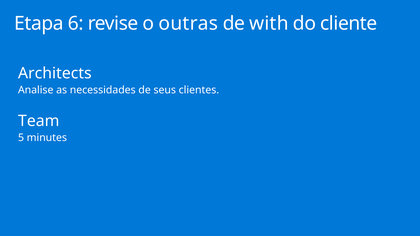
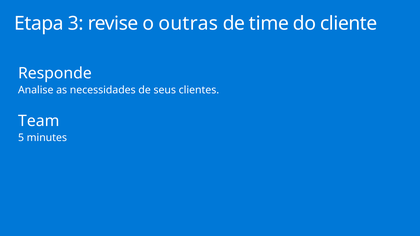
6: 6 -> 3
with: with -> time
Architects: Architects -> Responde
